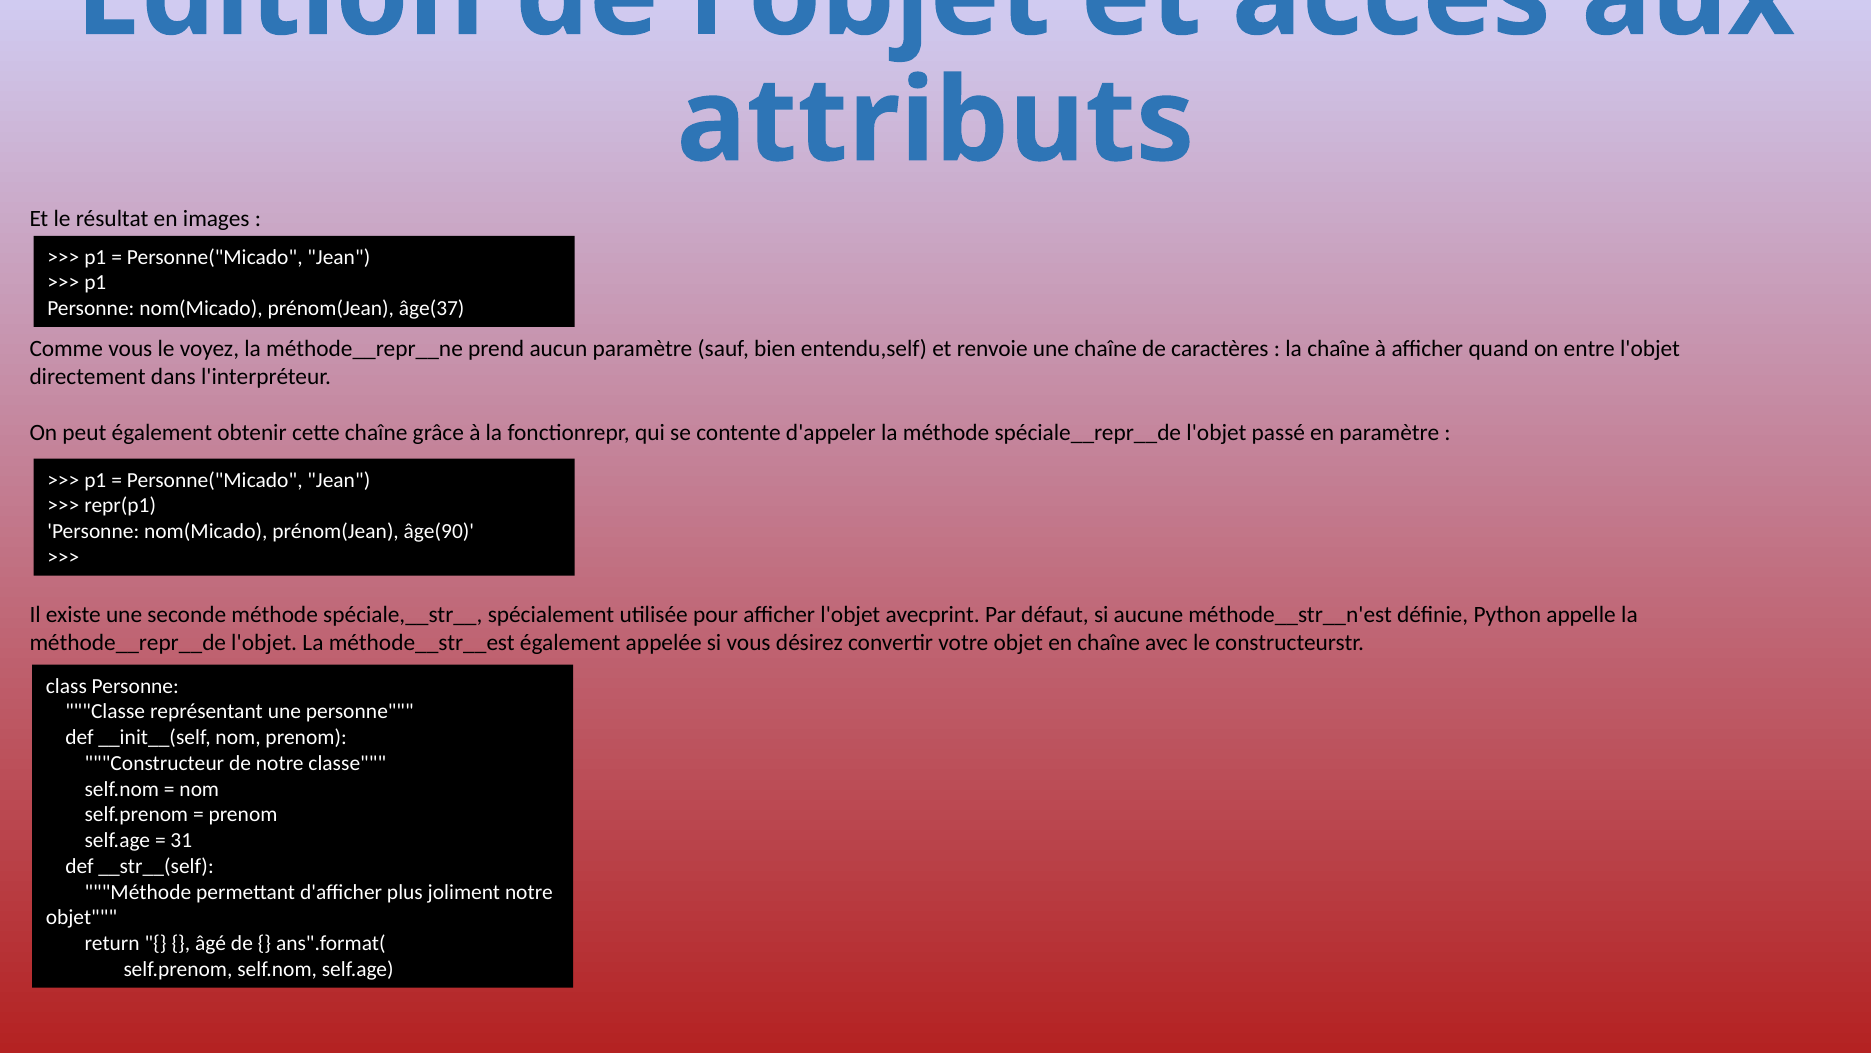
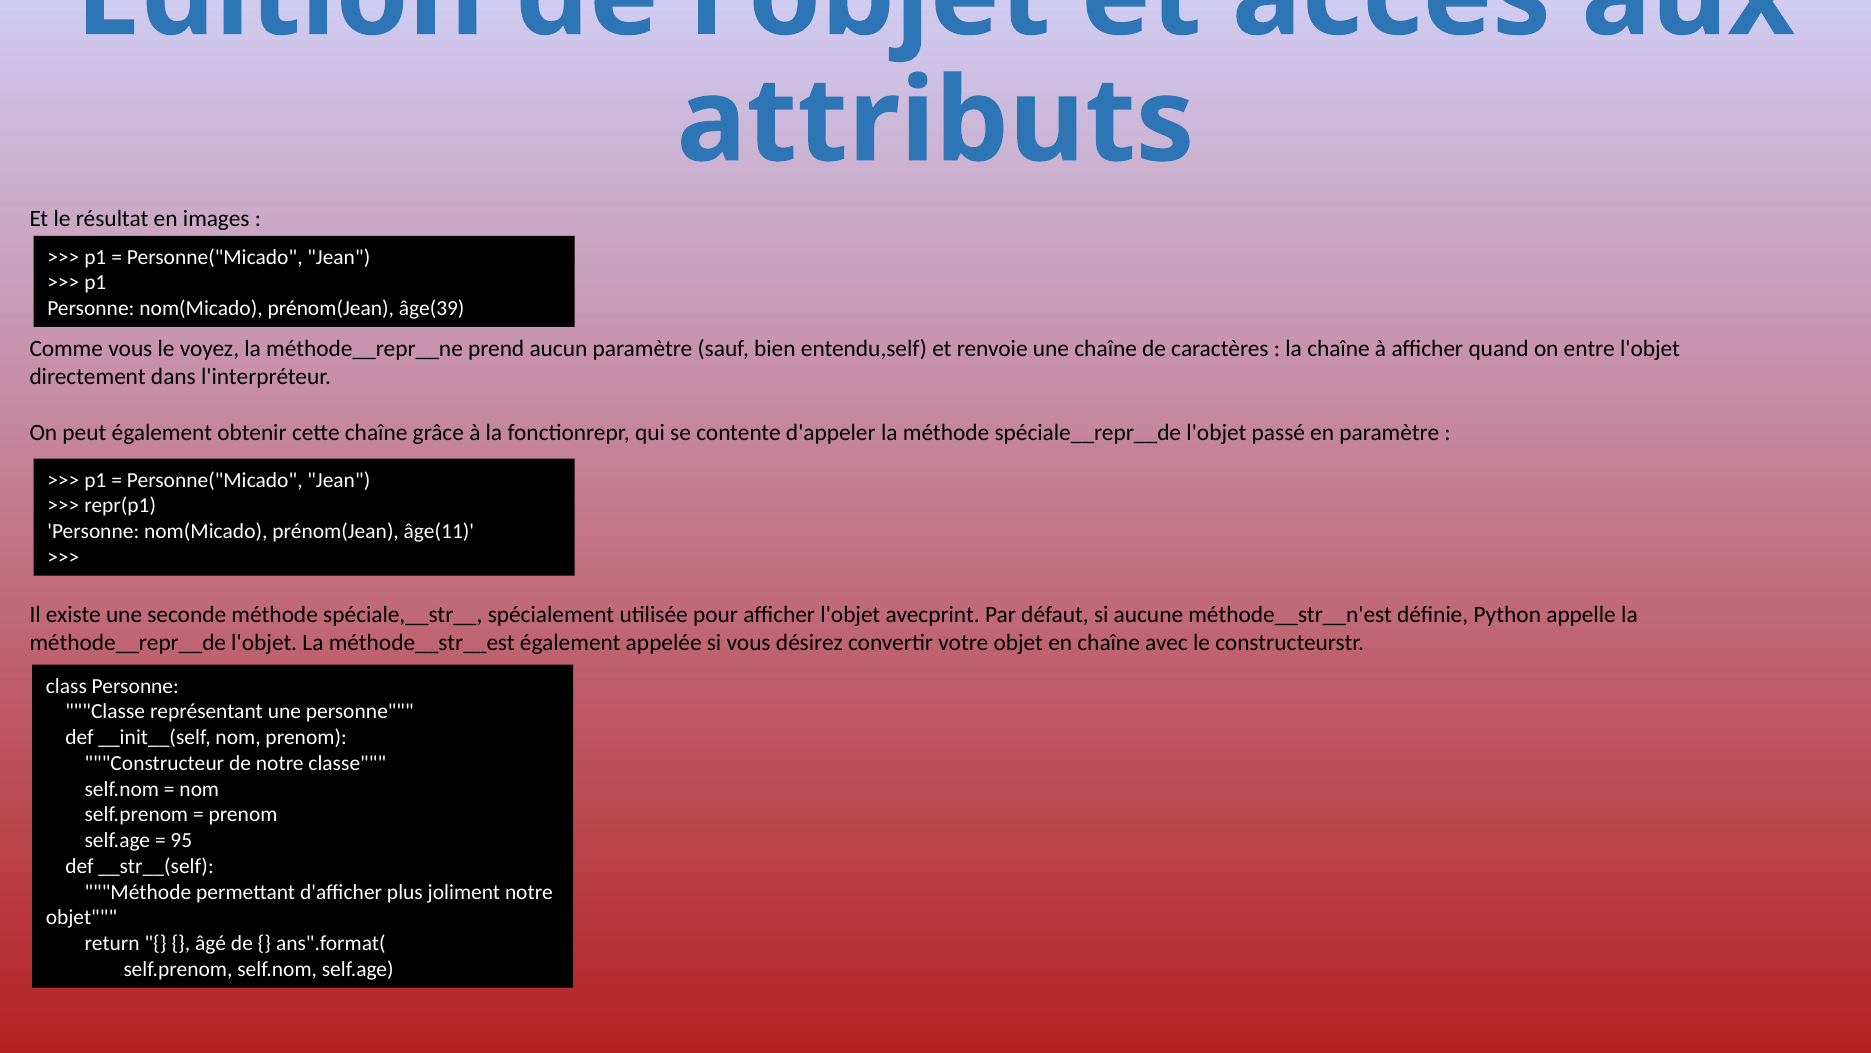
âge(37: âge(37 -> âge(39
âge(90: âge(90 -> âge(11
31: 31 -> 95
